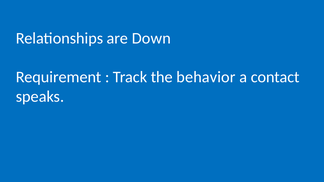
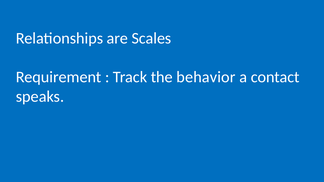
Down: Down -> Scales
